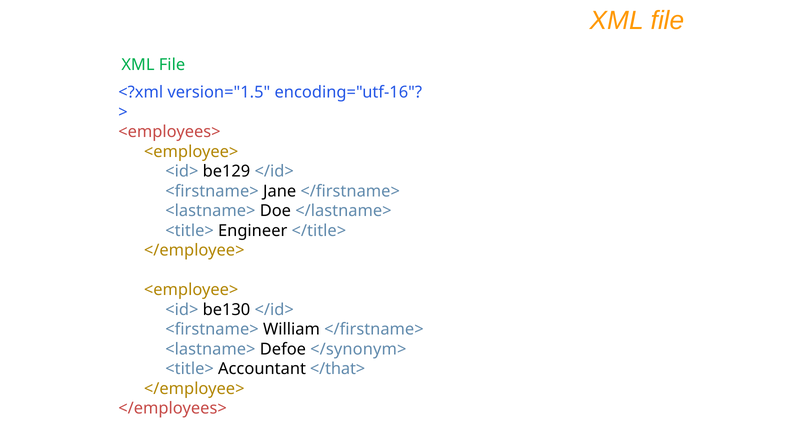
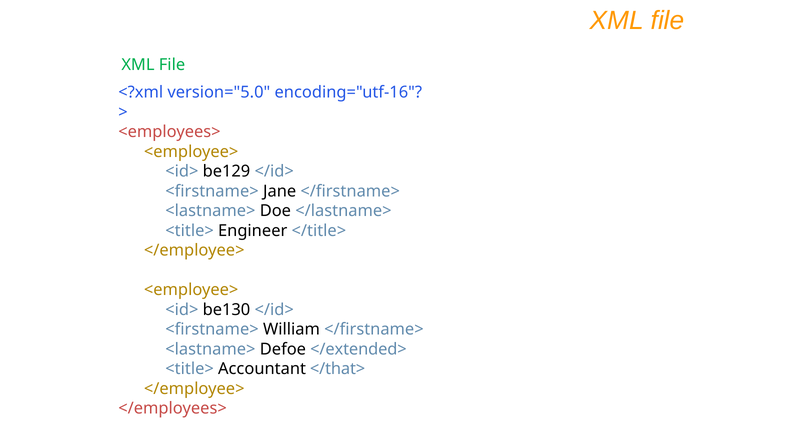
version="1.5: version="1.5 -> version="5.0
</synonym>: </synonym> -> </extended>
